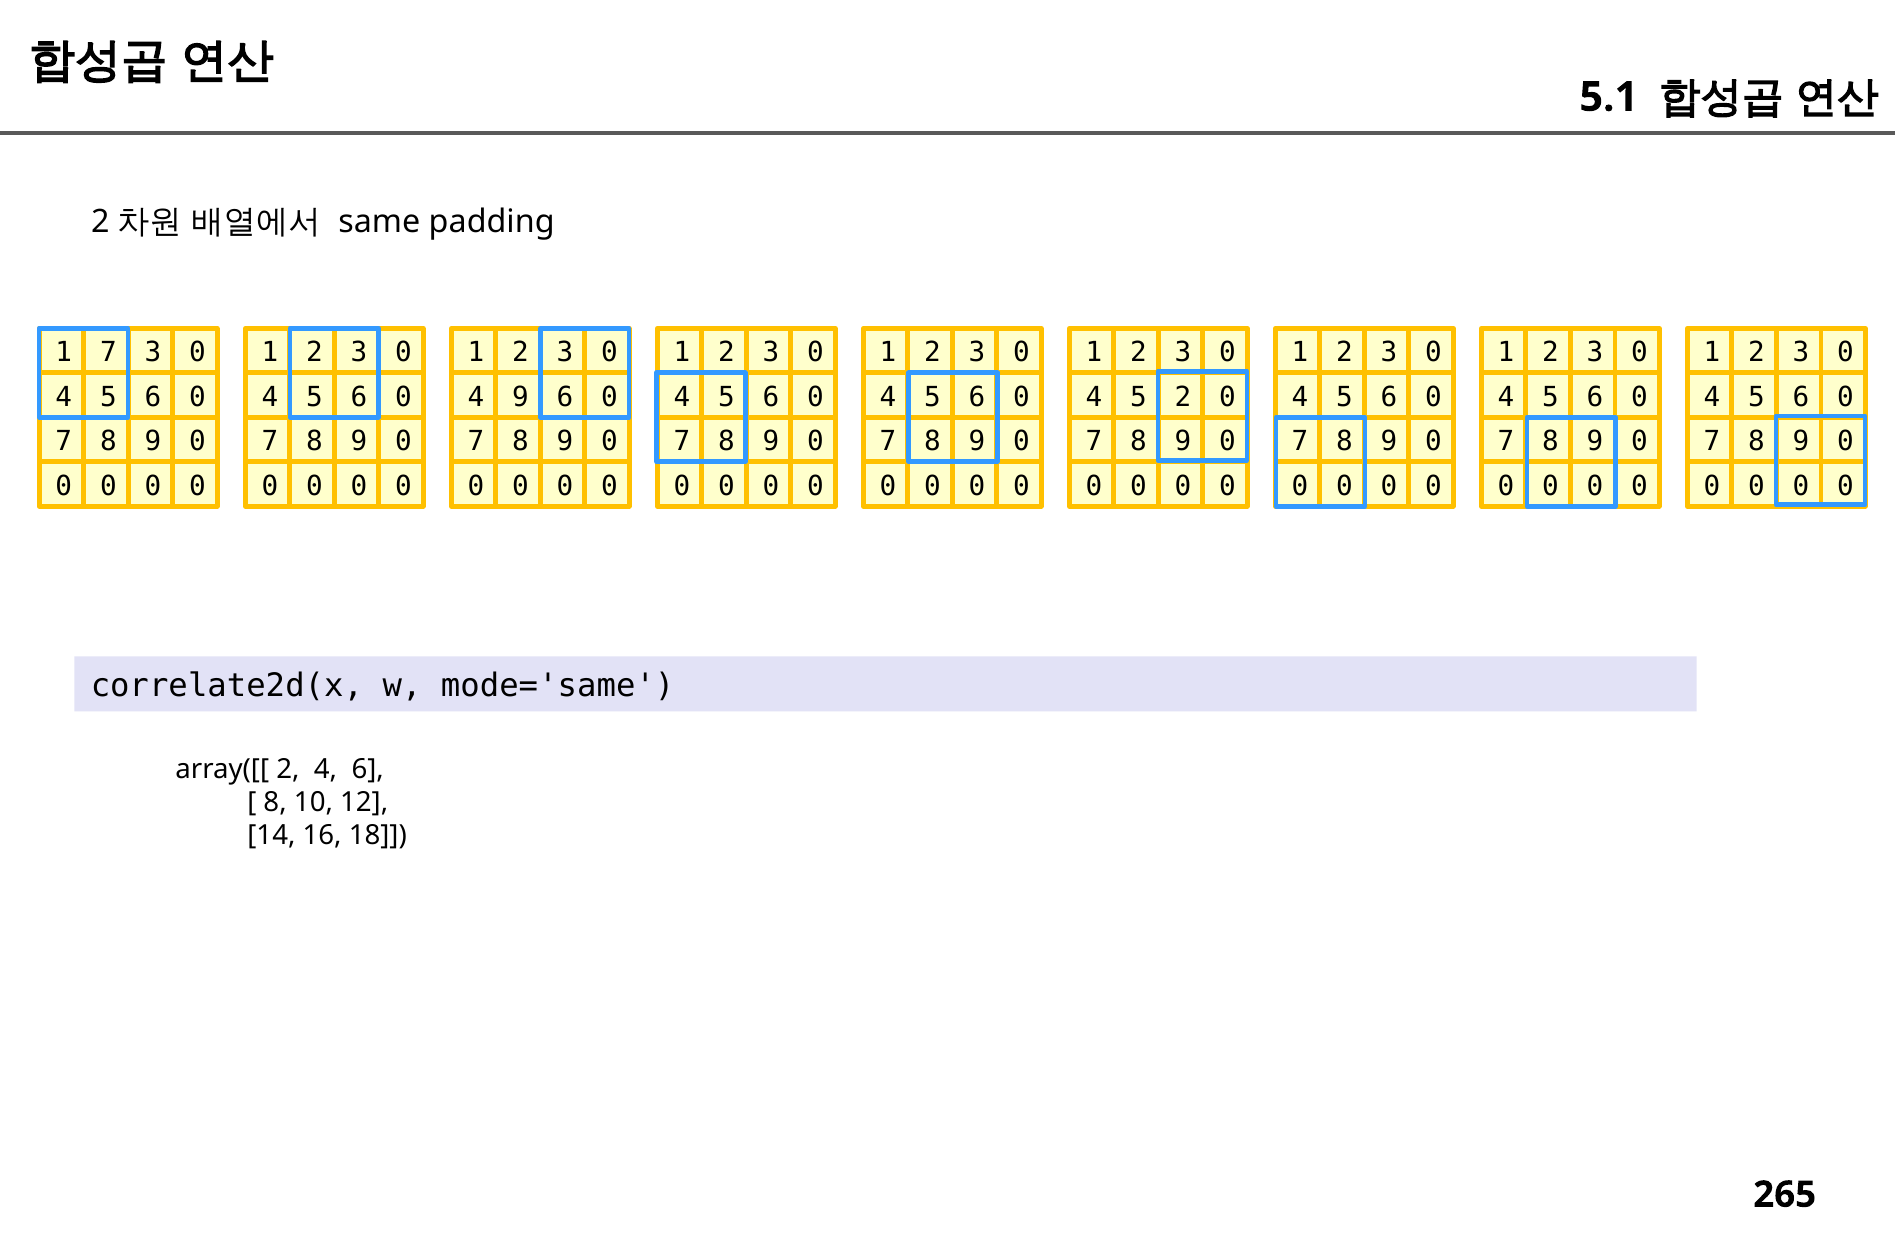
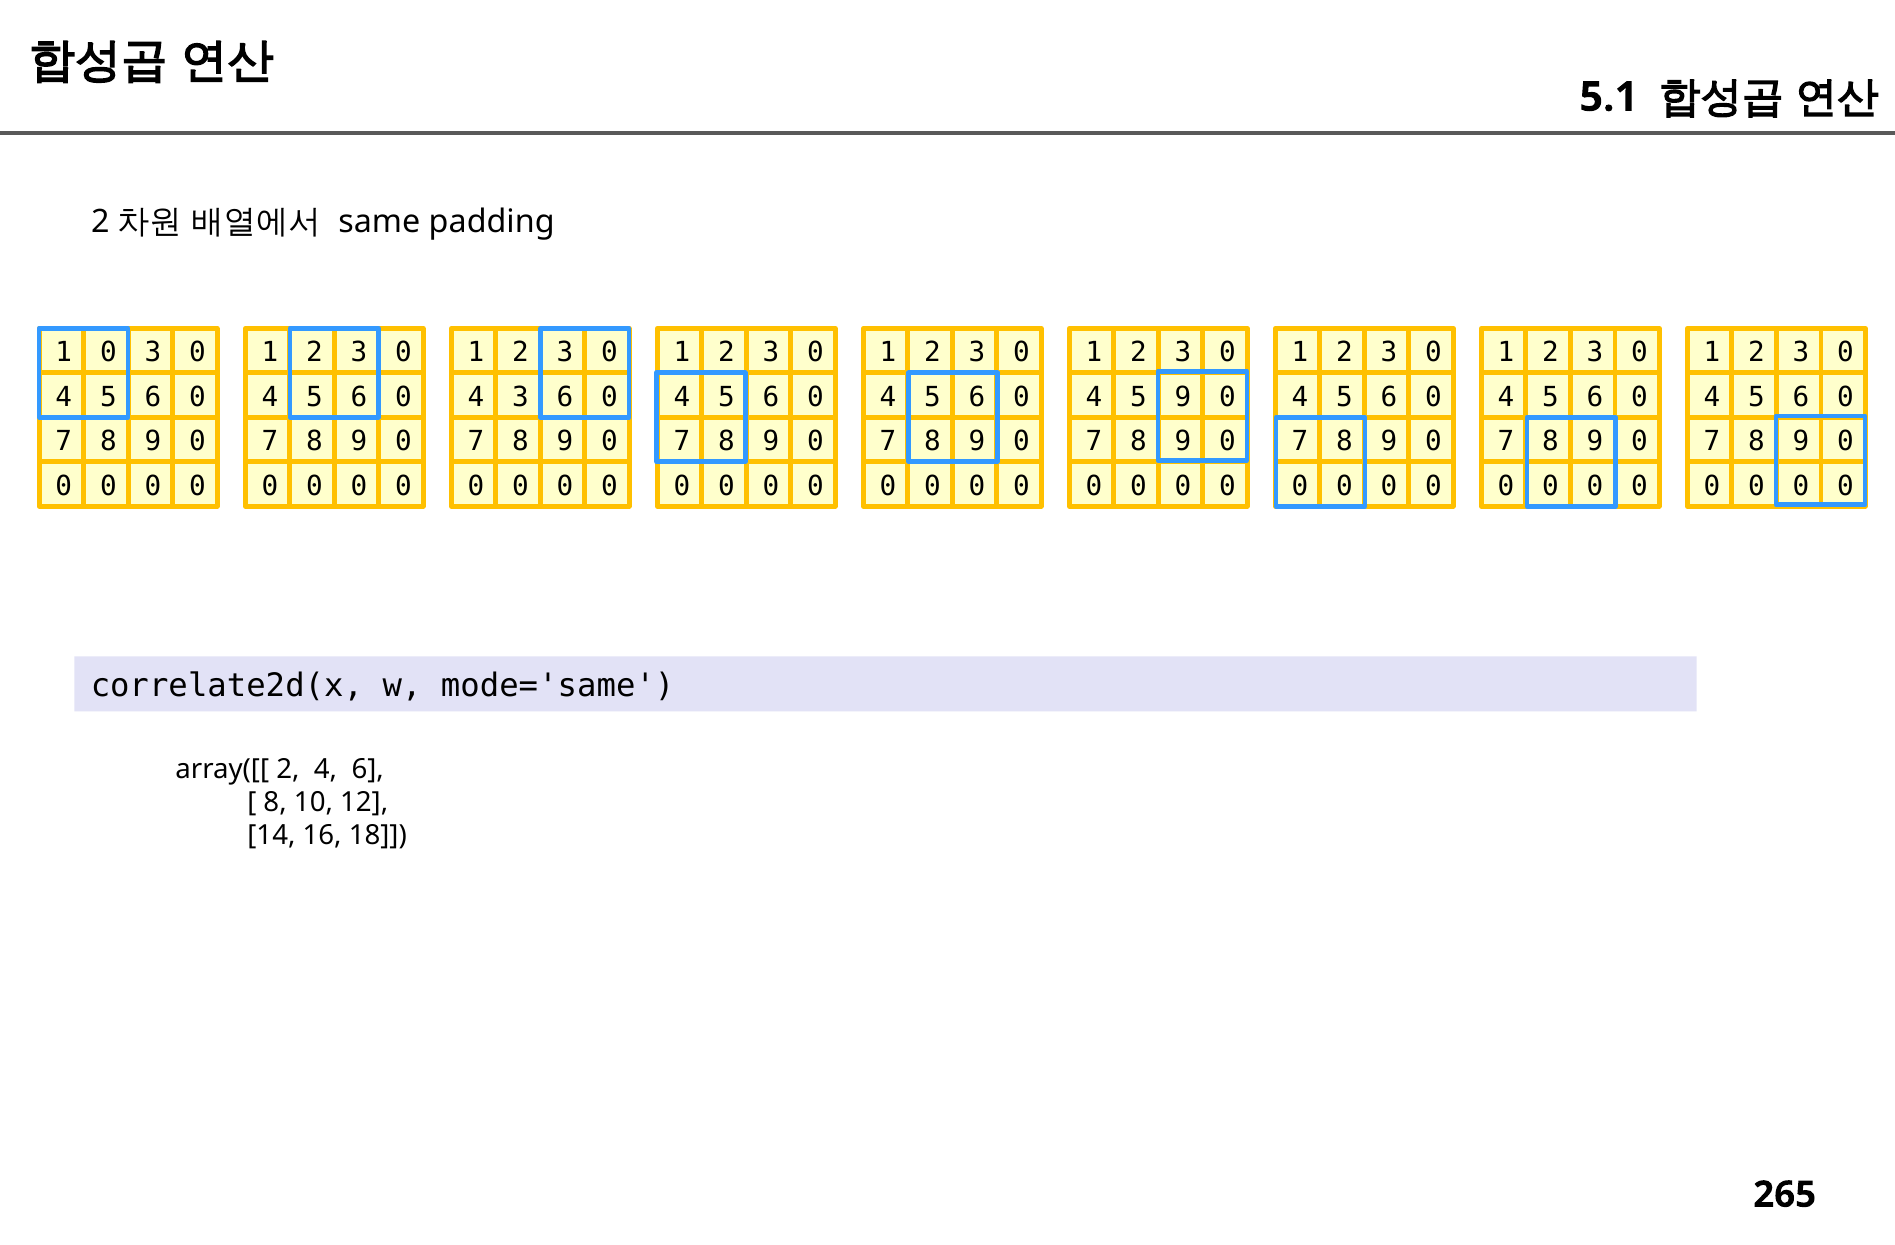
1 7: 7 -> 0
4 9: 9 -> 3
5 2: 2 -> 9
